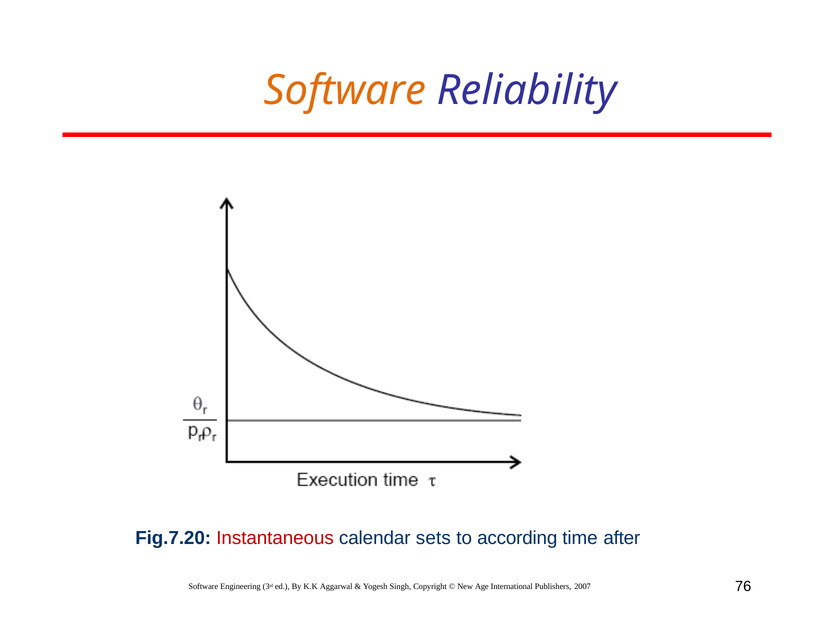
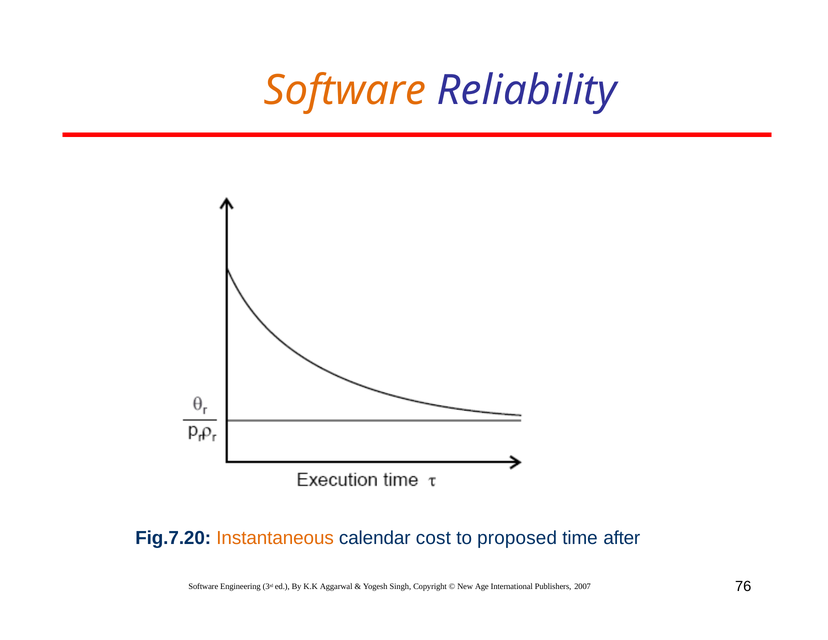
Instantaneous colour: red -> orange
sets: sets -> cost
according: according -> proposed
